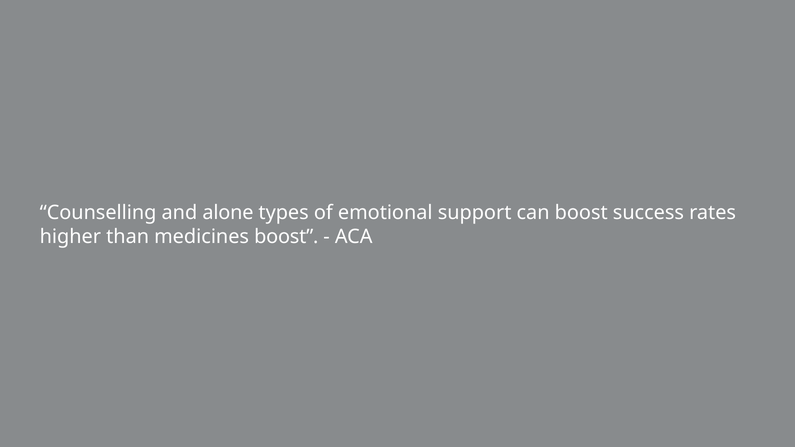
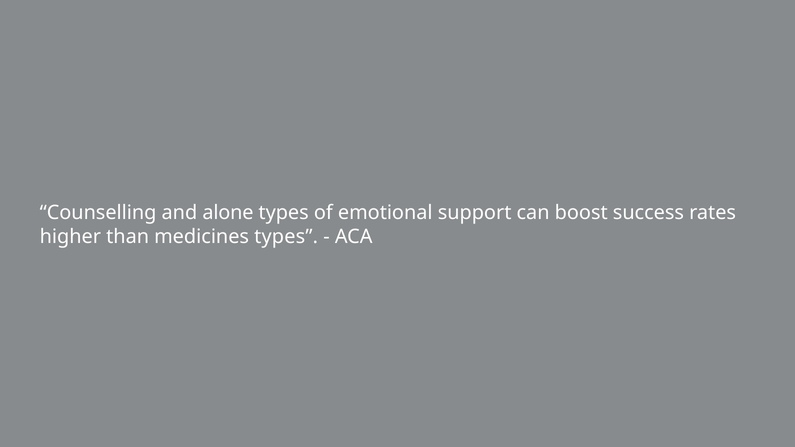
medicines boost: boost -> types
